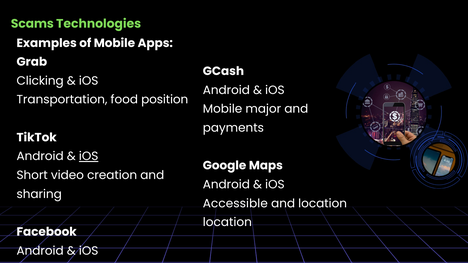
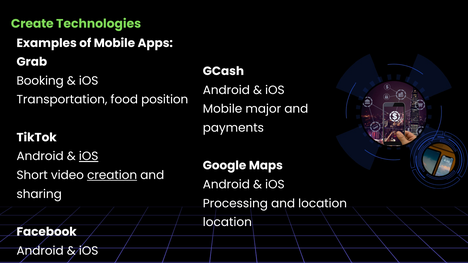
Scams: Scams -> Create
Clicking: Clicking -> Booking
creation underline: none -> present
Accessible: Accessible -> Processing
